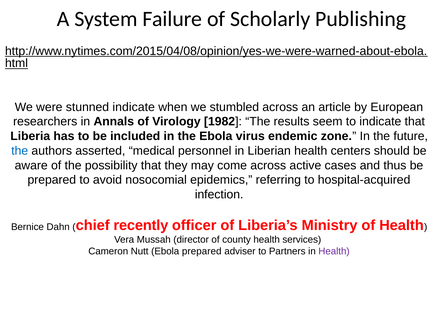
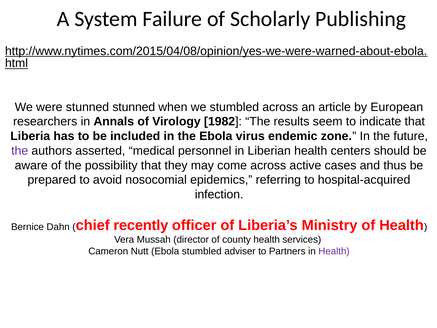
stunned indicate: indicate -> stunned
the at (20, 151) colour: blue -> purple
Ebola prepared: prepared -> stumbled
